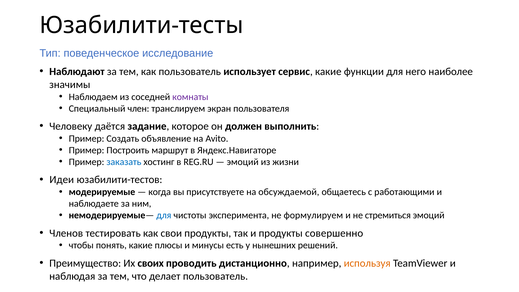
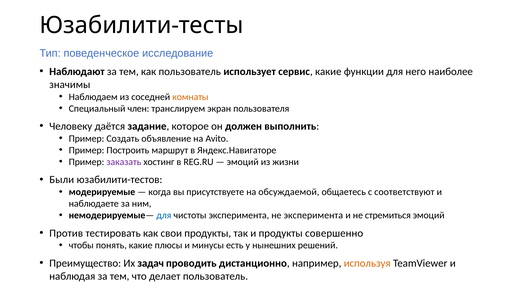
комнаты colour: purple -> orange
заказать colour: blue -> purple
Идеи: Идеи -> Были
работающими: работающими -> соответствуют
не формулируем: формулируем -> эксперимента
Членов: Членов -> Против
своих: своих -> задач
